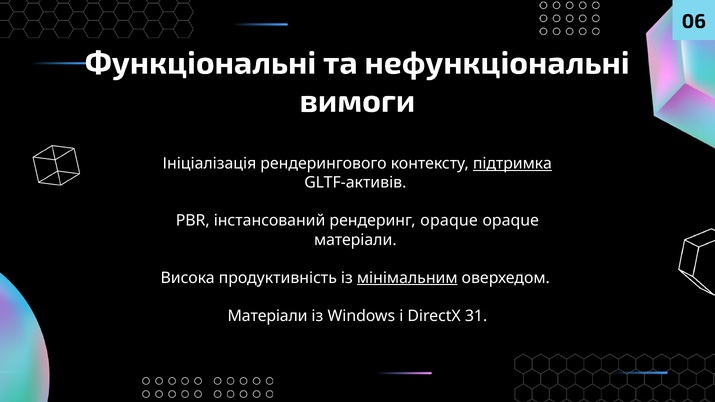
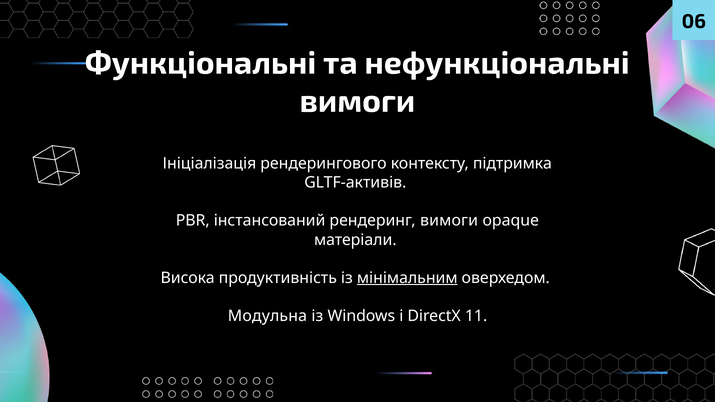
підтримка underline: present -> none
рендеринг opaque: opaque -> вимоги
Матеріали at (268, 316): Матеріали -> Модульна
31: 31 -> 11
